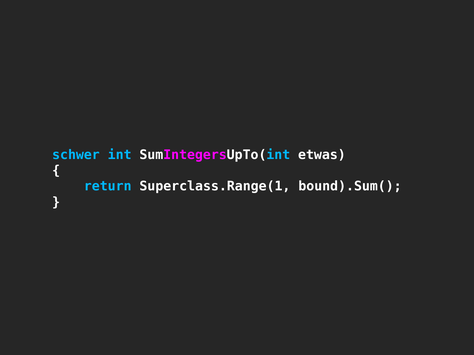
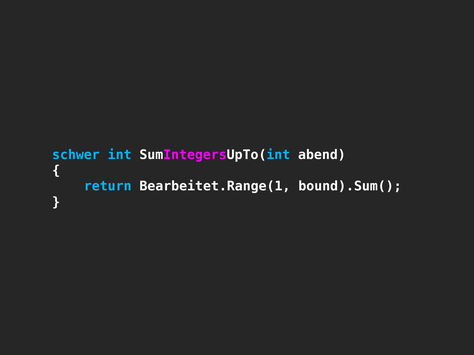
etwas: etwas -> abend
Superclass.Range(1: Superclass.Range(1 -> Bearbeitet.Range(1
